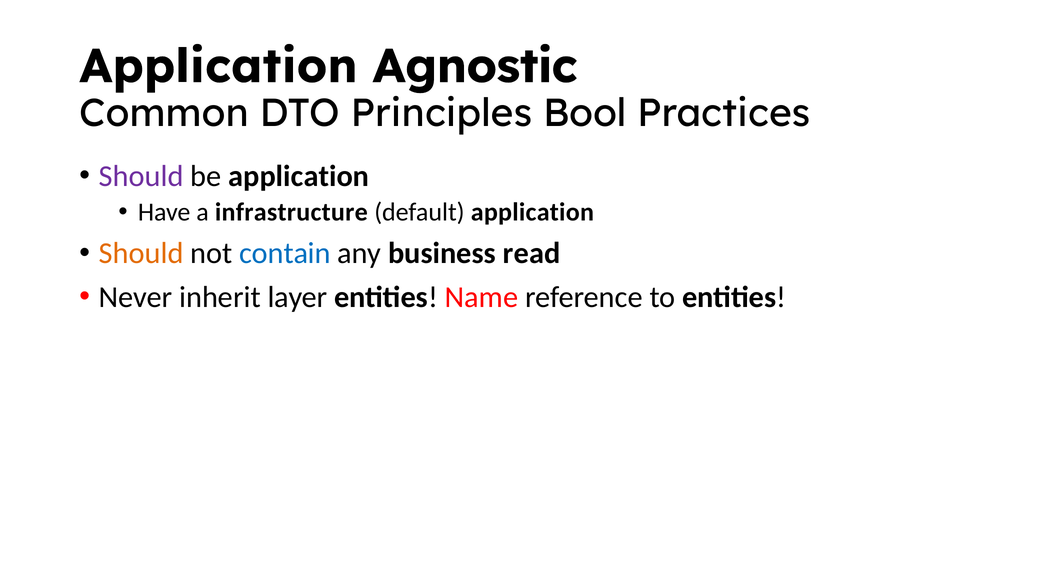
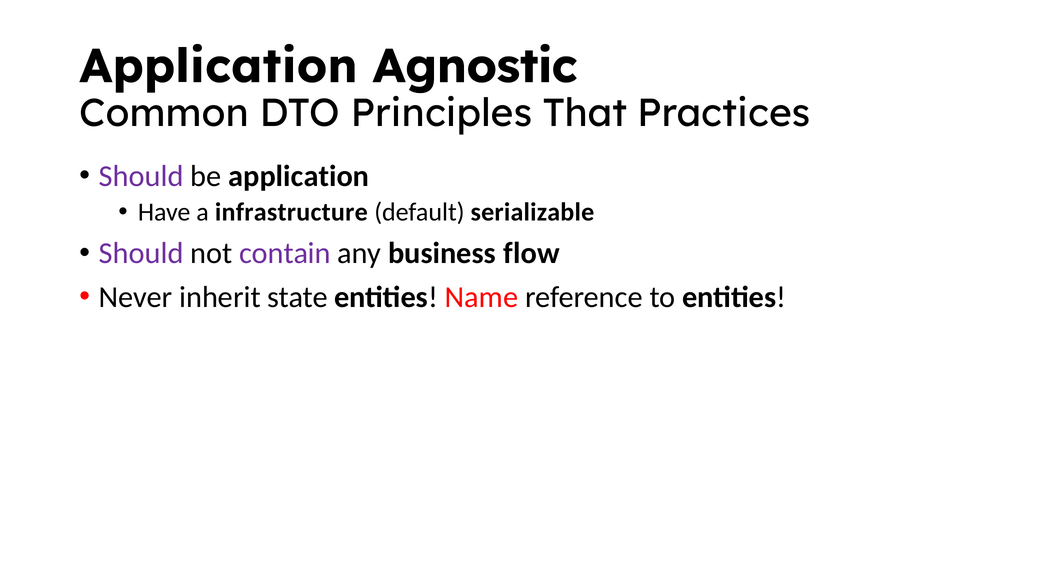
Bool: Bool -> That
default application: application -> serializable
Should at (141, 253) colour: orange -> purple
contain colour: blue -> purple
read: read -> flow
layer: layer -> state
